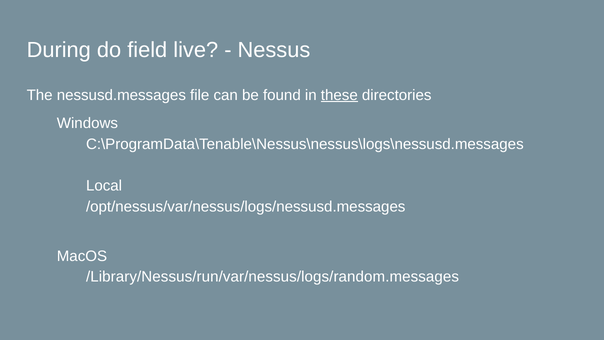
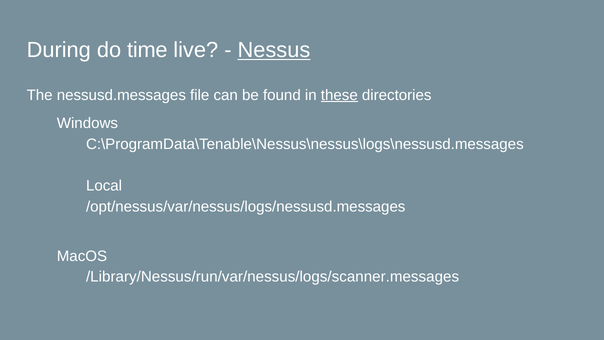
field: field -> time
Nessus underline: none -> present
/Library/Nessus/run/var/nessus/logs/random.messages: /Library/Nessus/run/var/nessus/logs/random.messages -> /Library/Nessus/run/var/nessus/logs/scanner.messages
